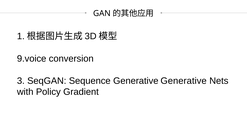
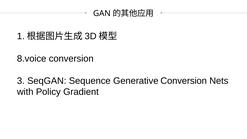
9.voice: 9.voice -> 8.voice
Generative Generative: Generative -> Conversion
